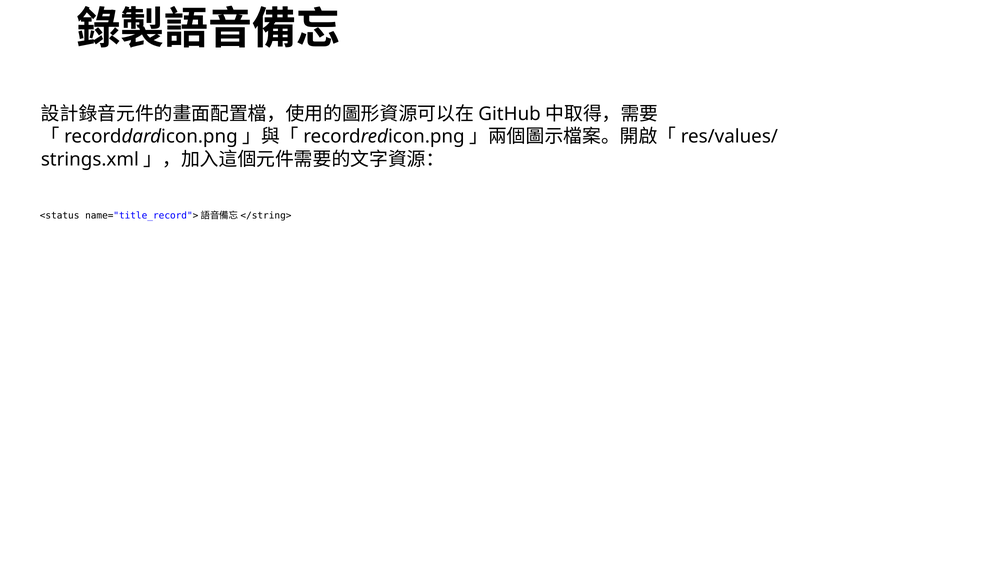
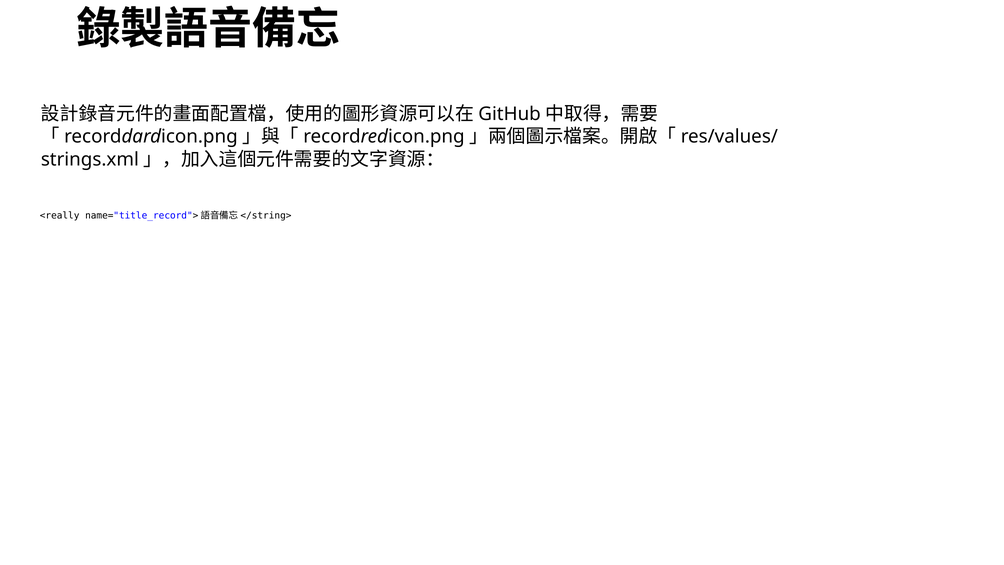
<status: <status -> <really
